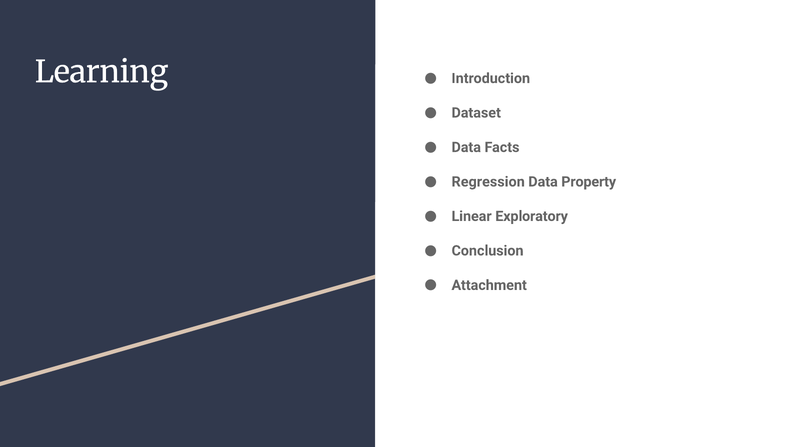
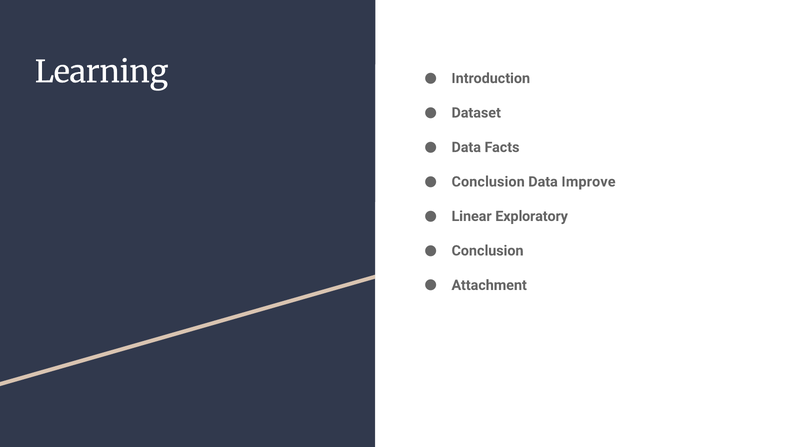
Regression at (488, 182): Regression -> Conclusion
Property: Property -> Improve
